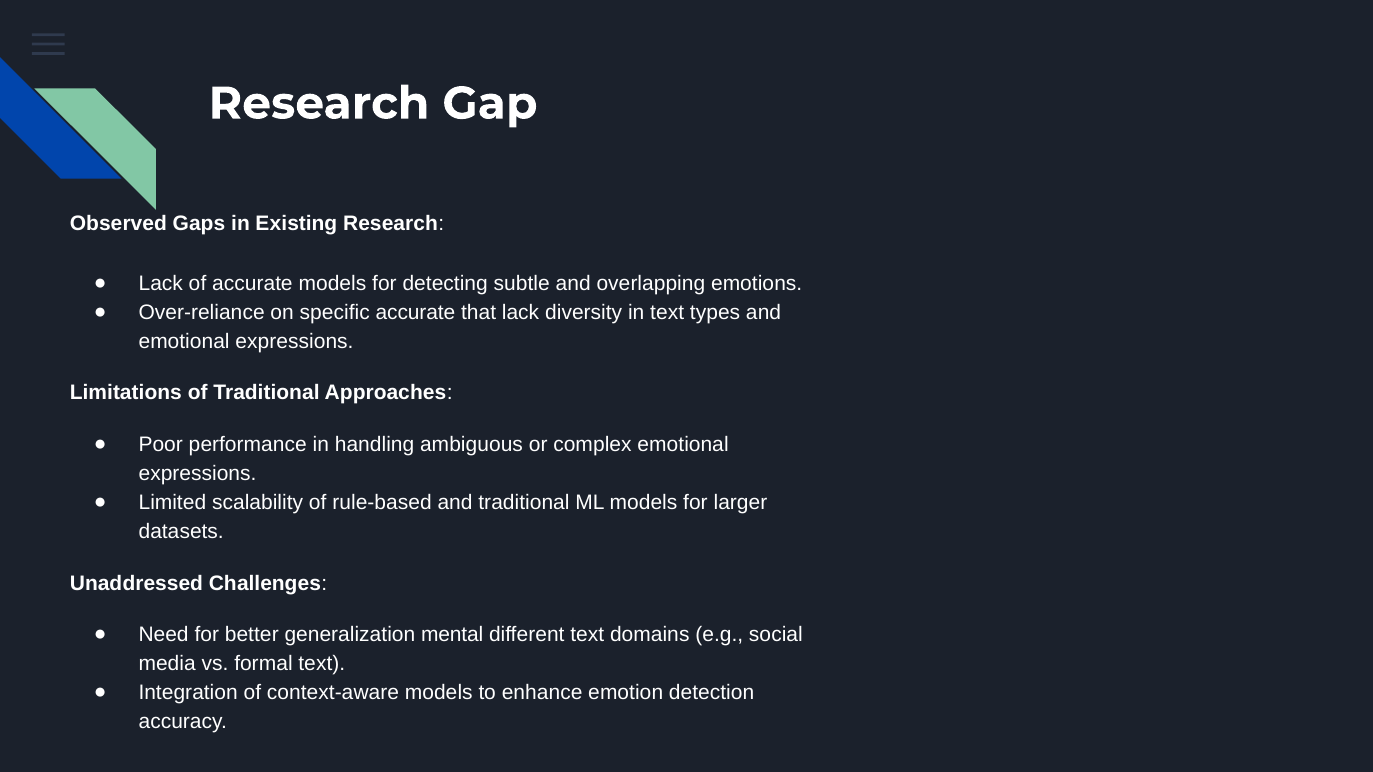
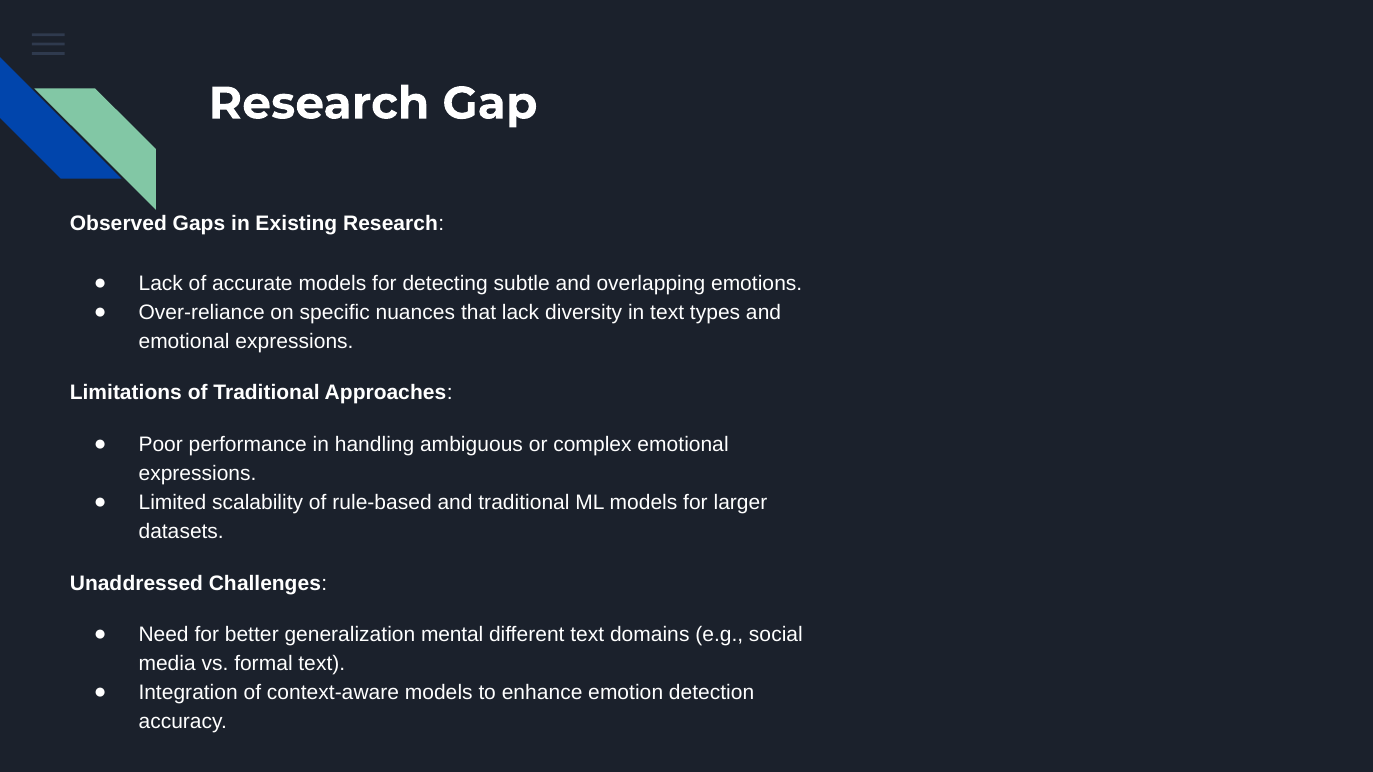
specific accurate: accurate -> nuances
